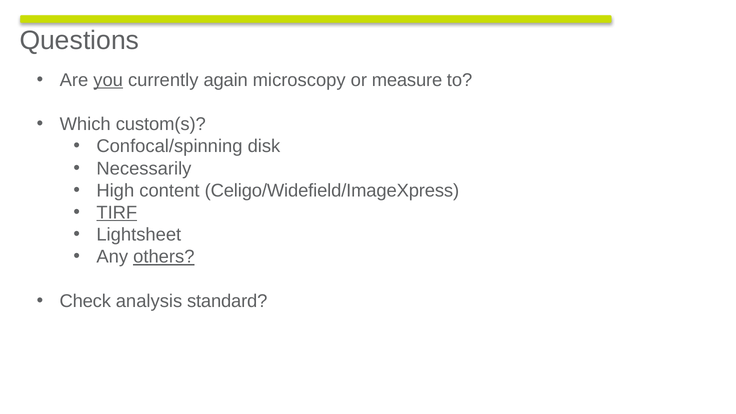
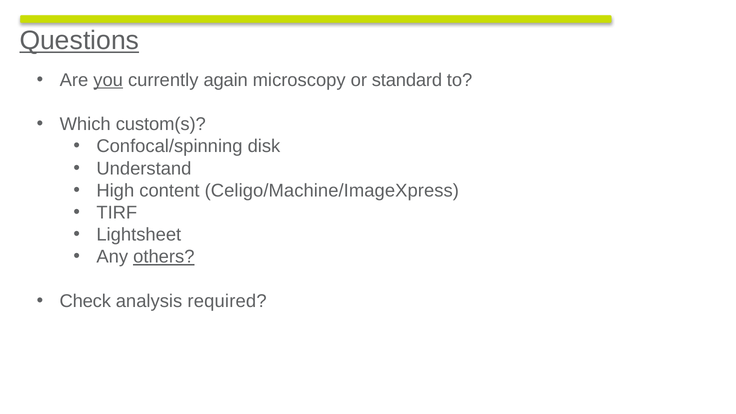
Questions underline: none -> present
measure: measure -> standard
Necessarily: Necessarily -> Understand
Celigo/Widefield/ImageXpress: Celigo/Widefield/ImageXpress -> Celigo/Machine/ImageXpress
TIRF underline: present -> none
standard: standard -> required
